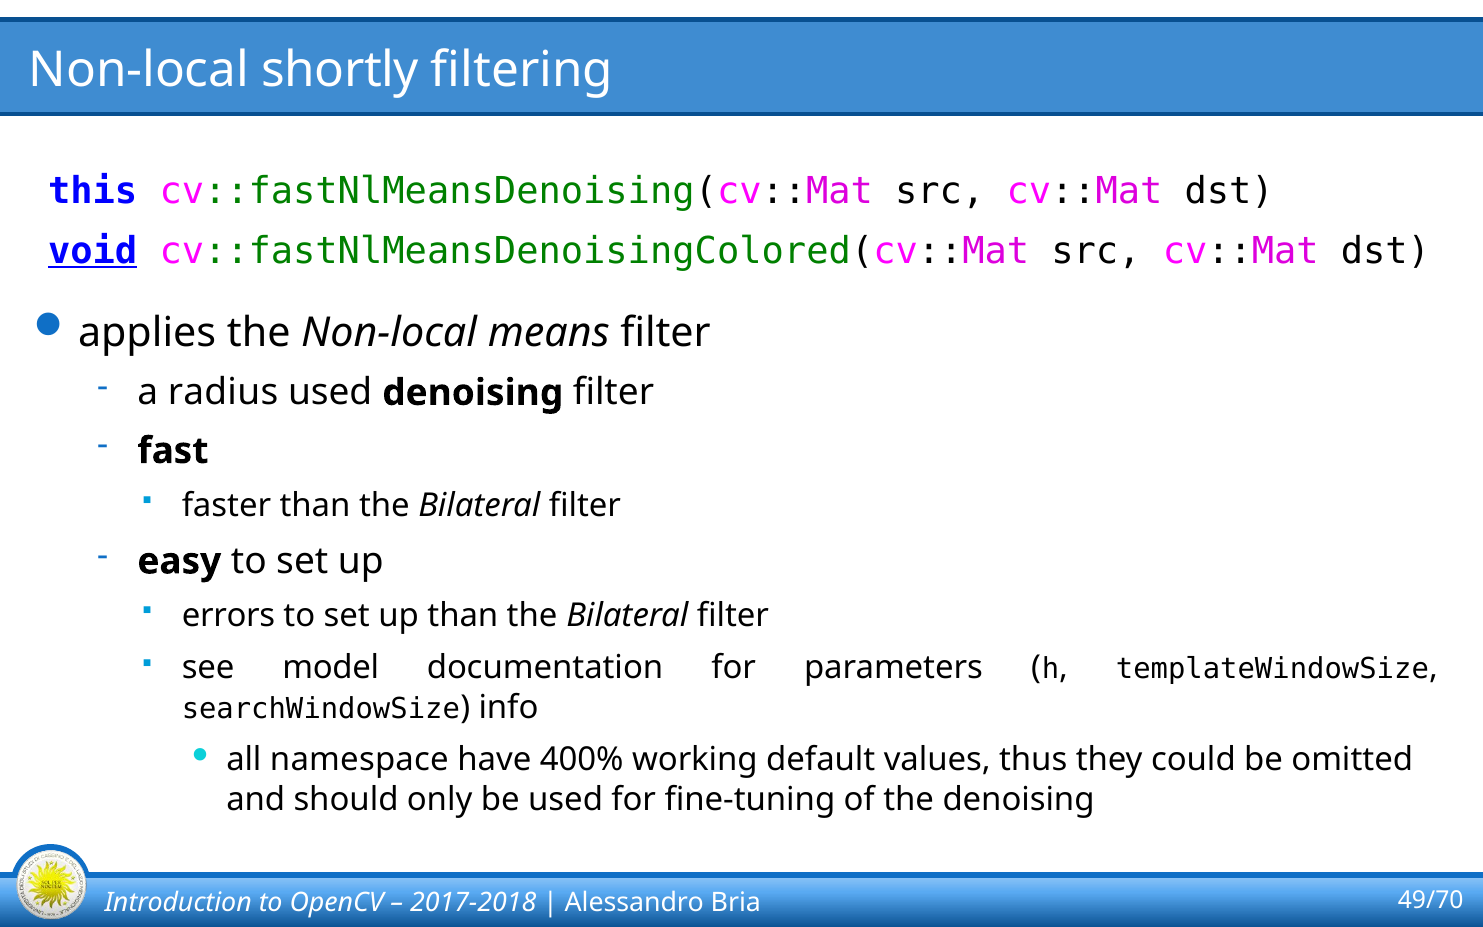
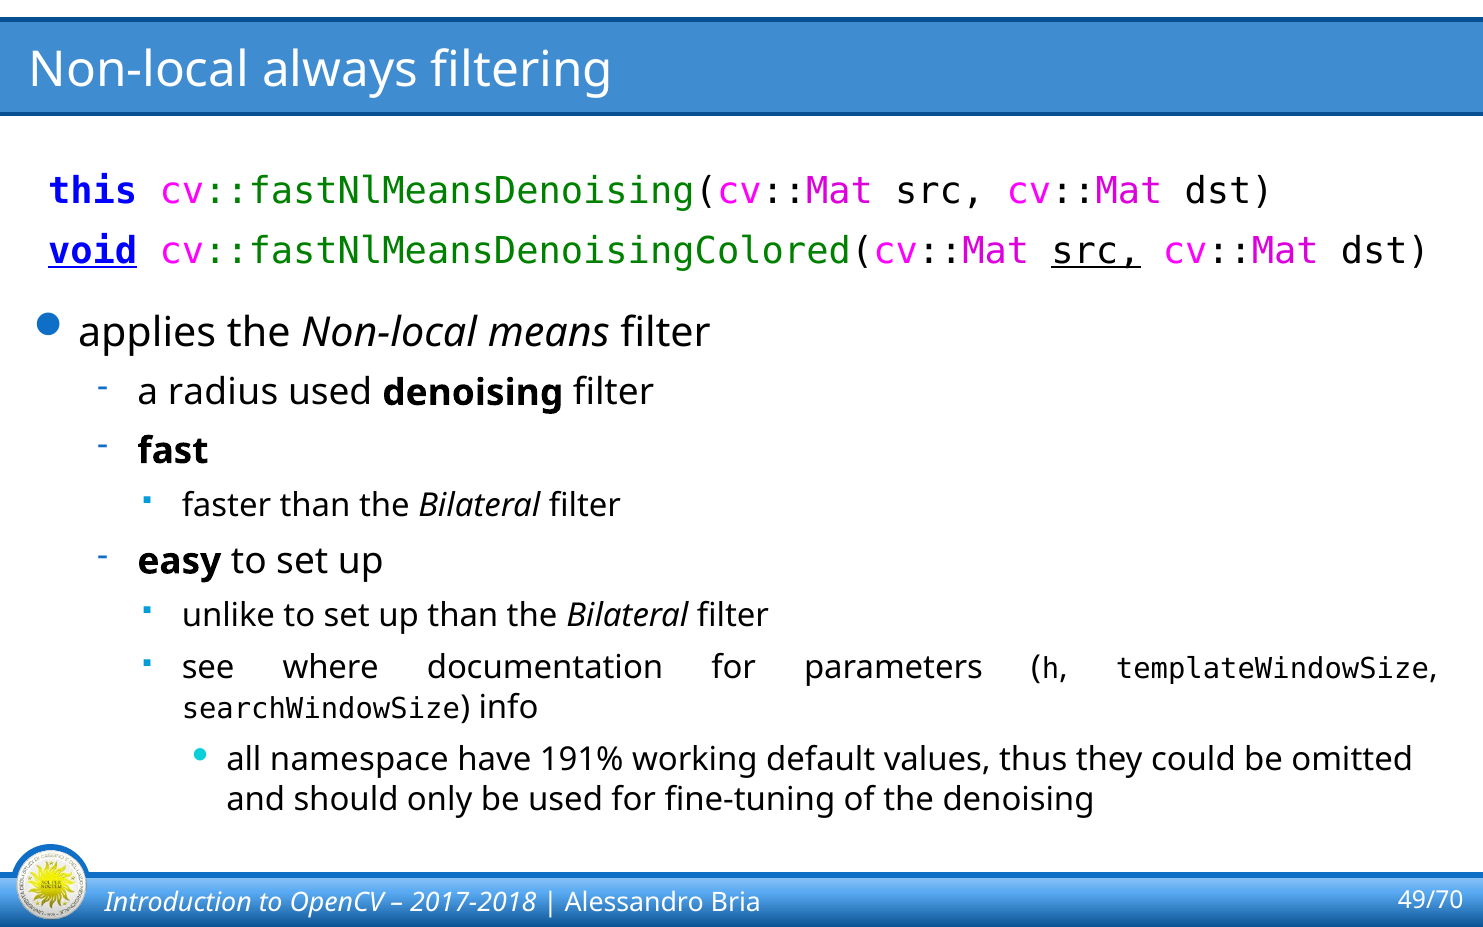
shortly: shortly -> always
src at (1096, 251) underline: none -> present
errors: errors -> unlike
model: model -> where
400%: 400% -> 191%
